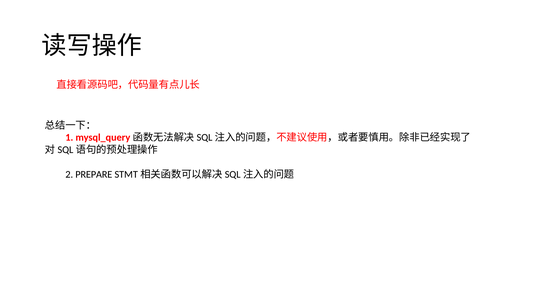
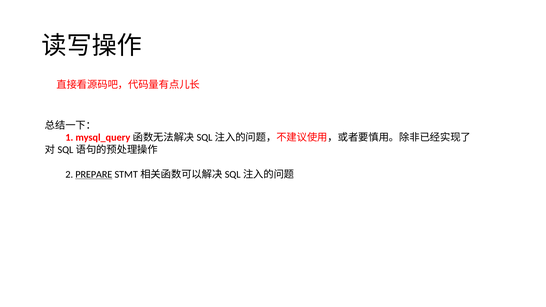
PREPARE underline: none -> present
